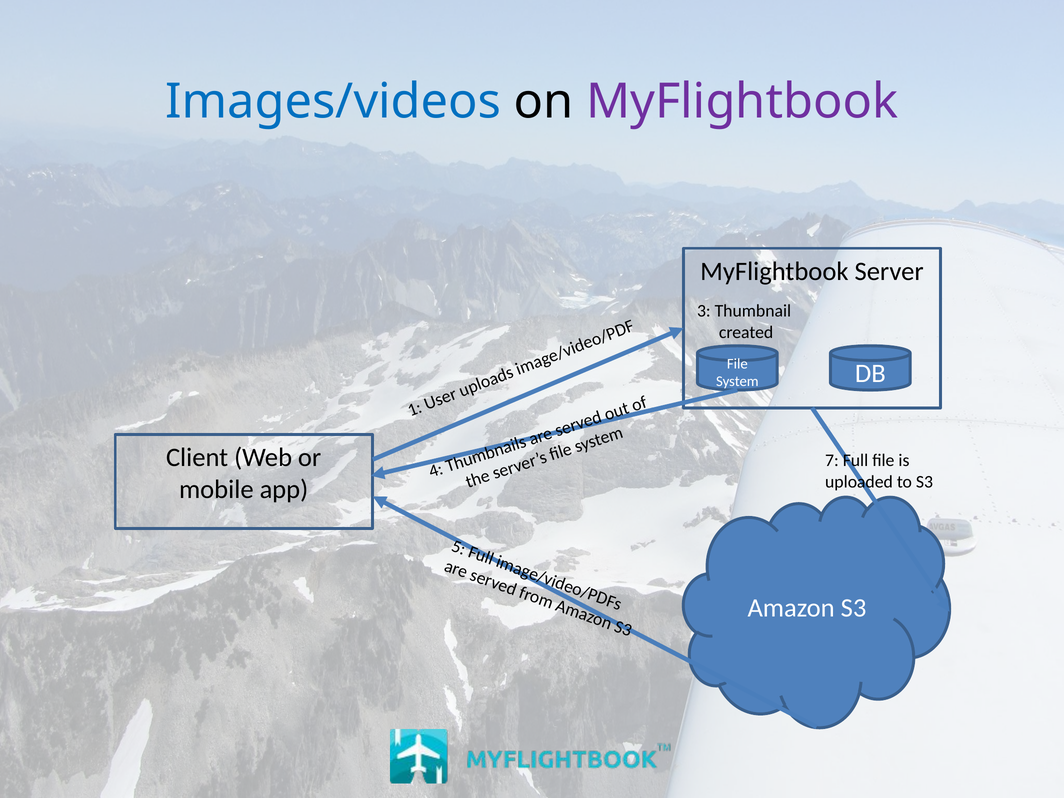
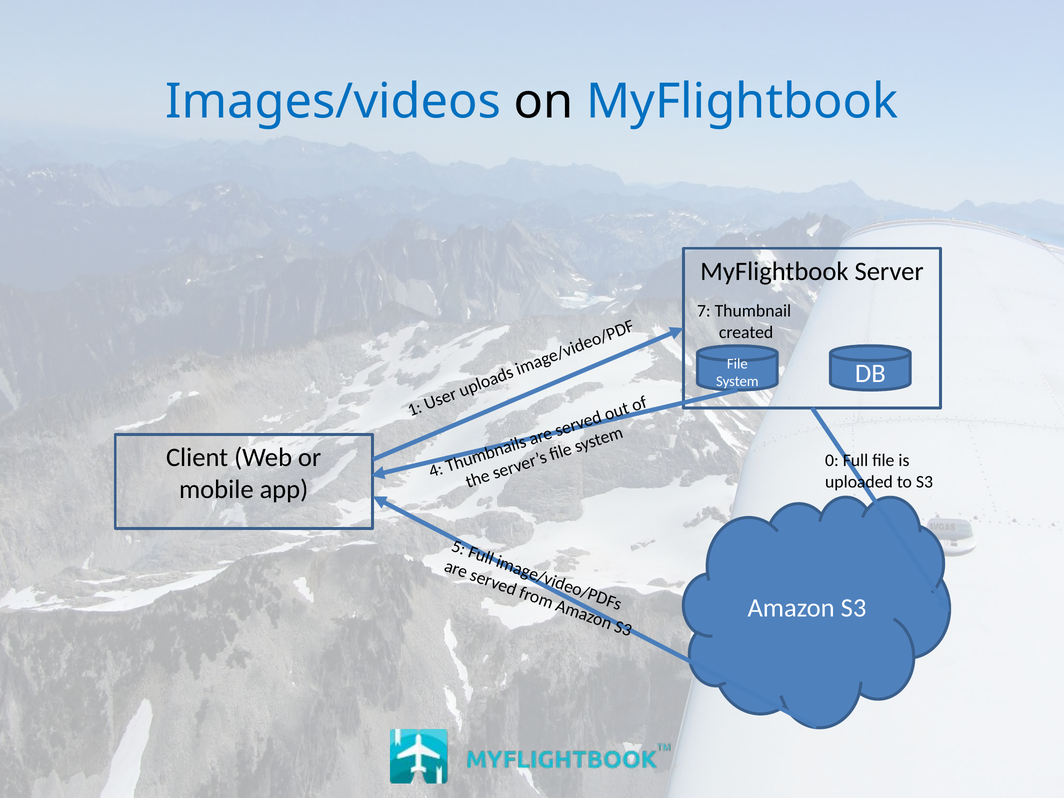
MyFlightbook at (742, 102) colour: purple -> blue
3: 3 -> 7
7: 7 -> 0
